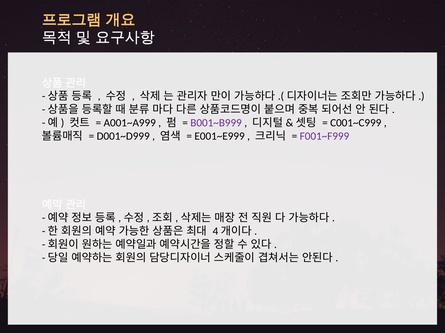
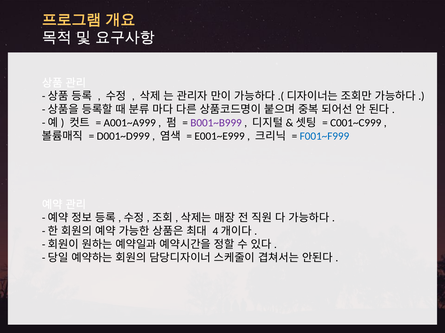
F001~F999 colour: purple -> blue
